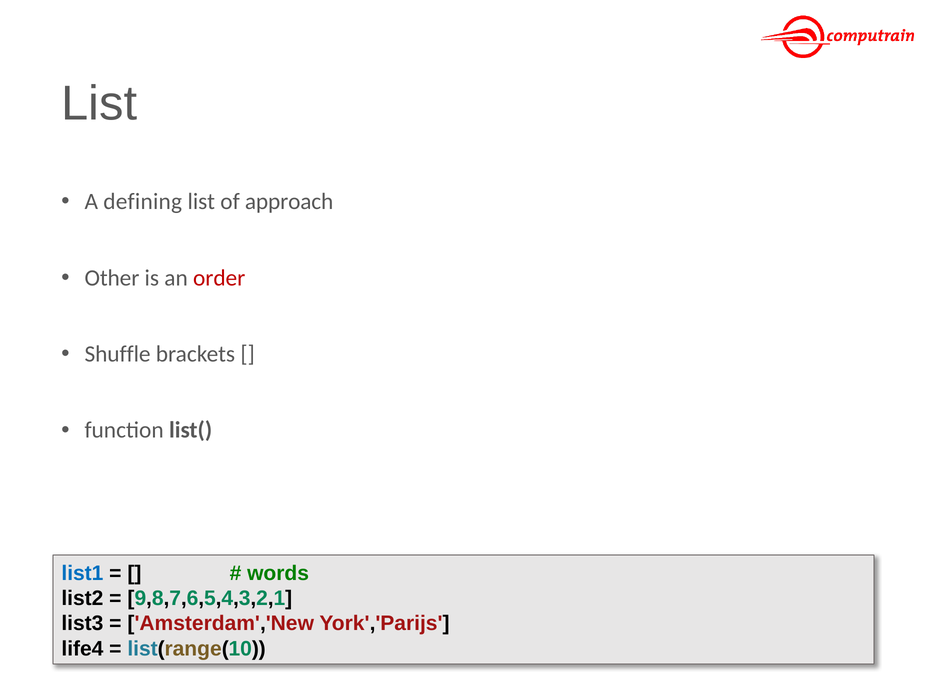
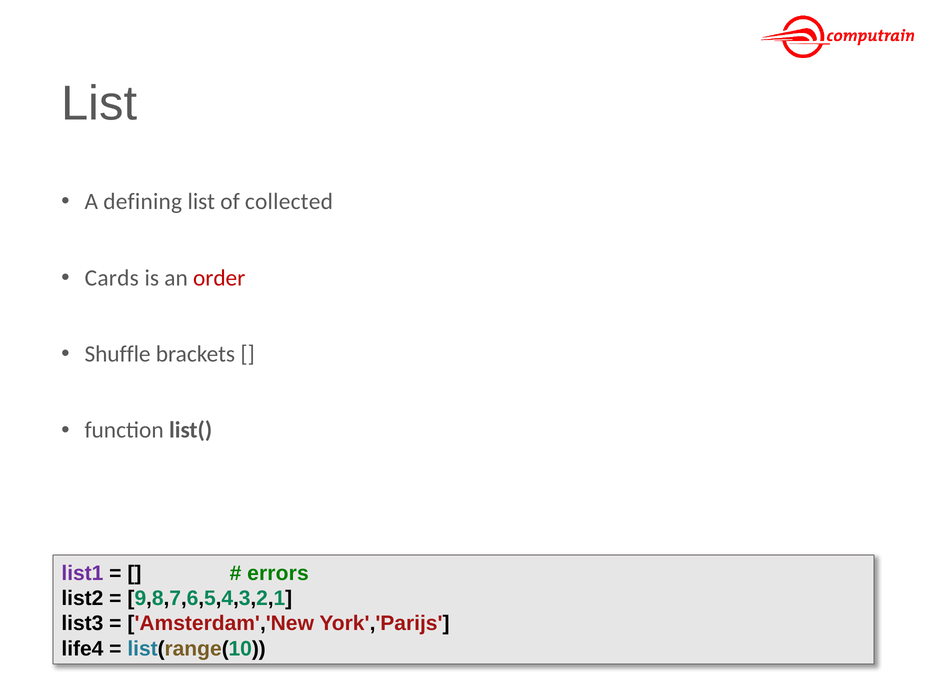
approach: approach -> collected
Other: Other -> Cards
list1 colour: blue -> purple
words: words -> errors
